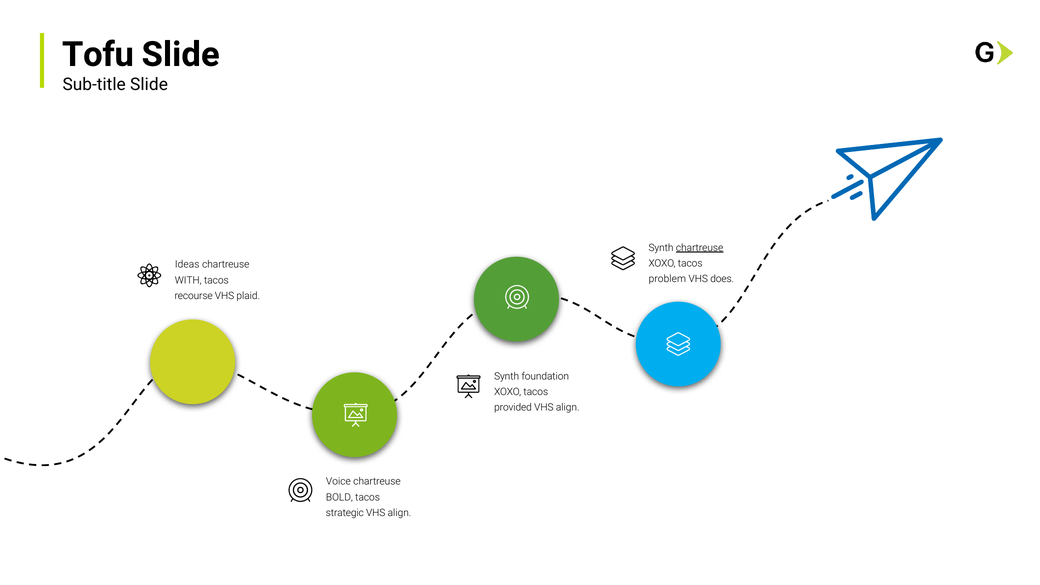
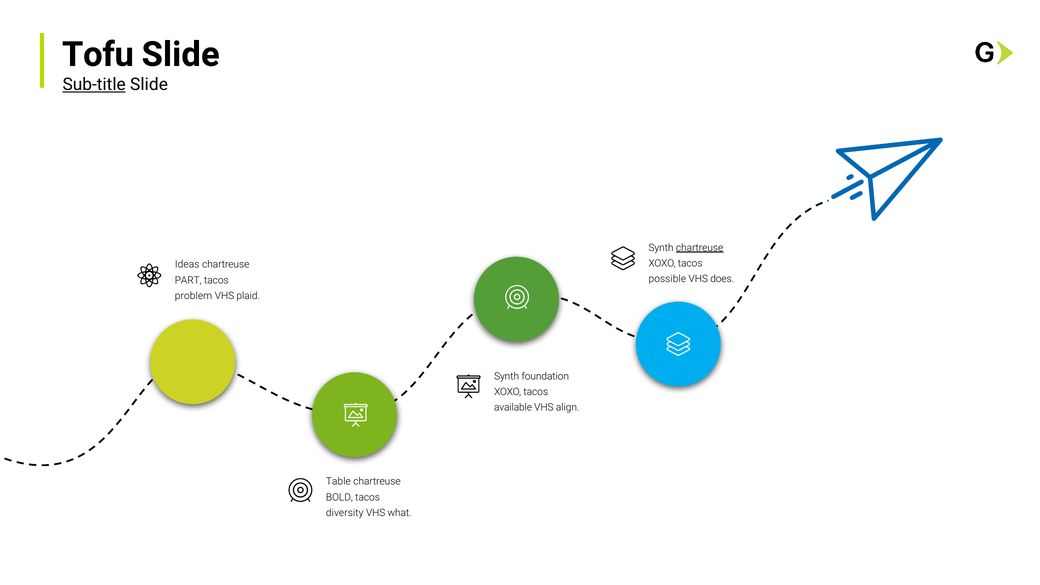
Sub-title underline: none -> present
problem: problem -> possible
WITH: WITH -> PART
recourse: recourse -> problem
provided: provided -> available
Voice: Voice -> Table
strategic: strategic -> diversity
align at (399, 513): align -> what
